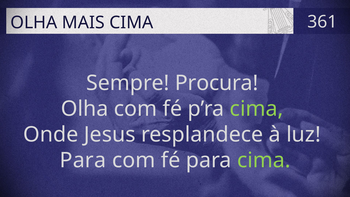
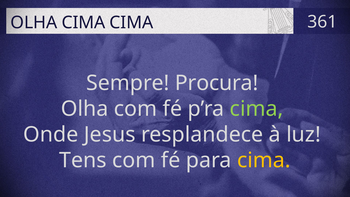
OLHA MAIS: MAIS -> CIMA
Para at (83, 160): Para -> Tens
cima at (264, 160) colour: light green -> yellow
